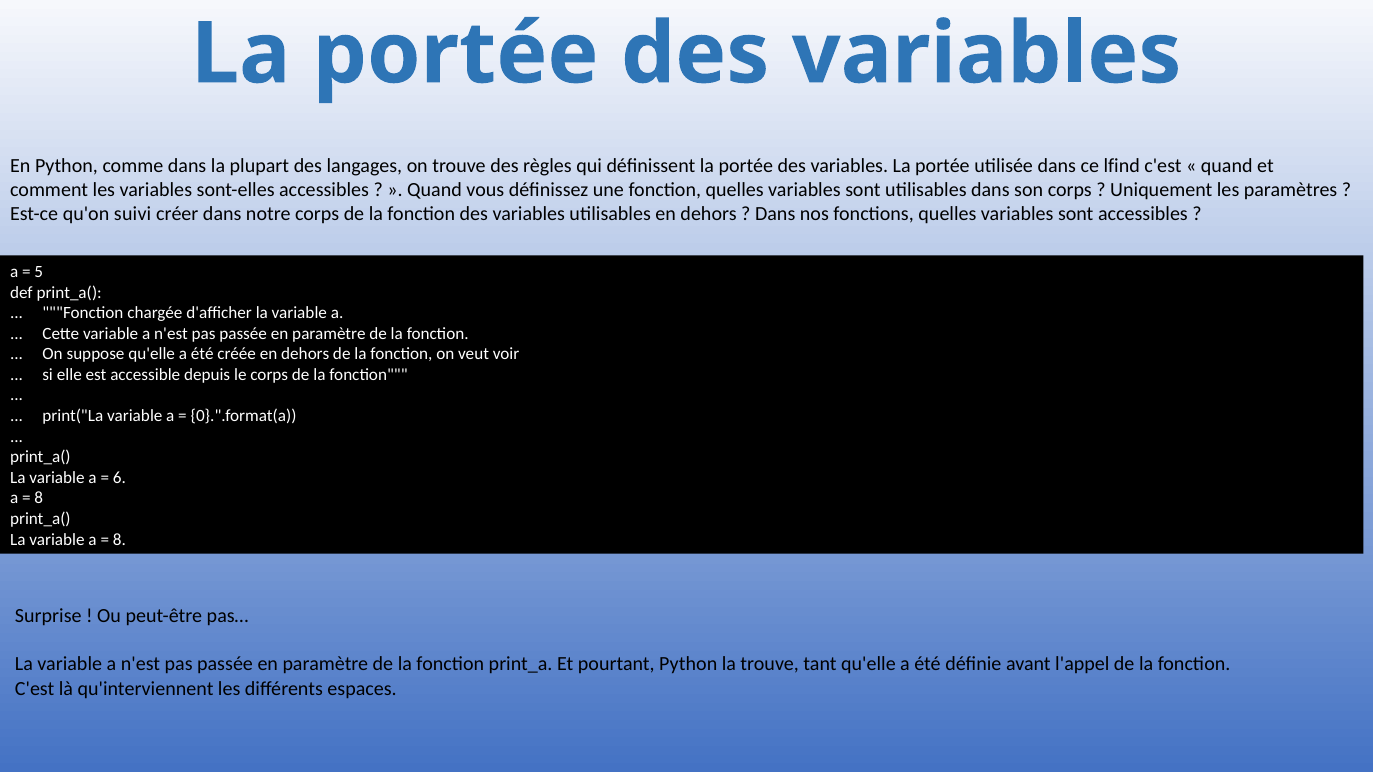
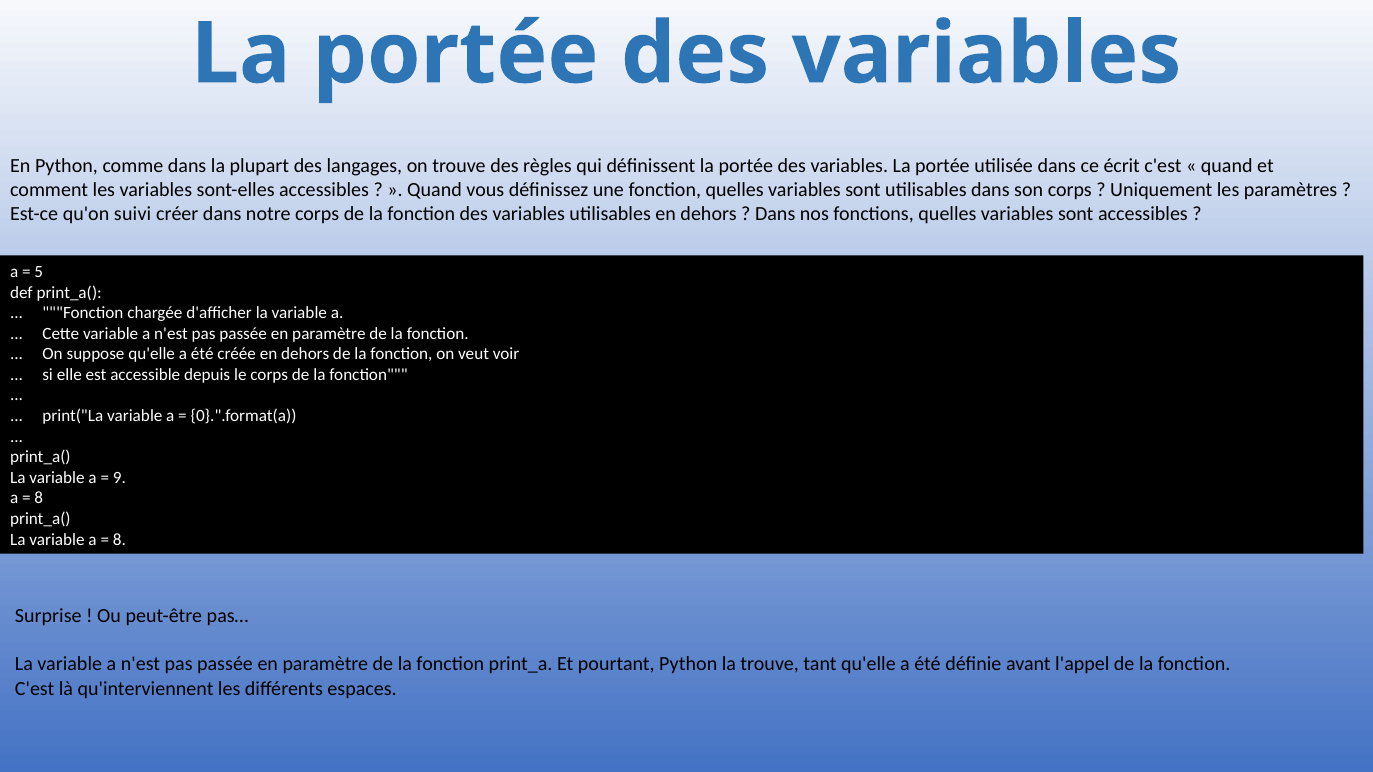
lfind: lfind -> écrit
6: 6 -> 9
